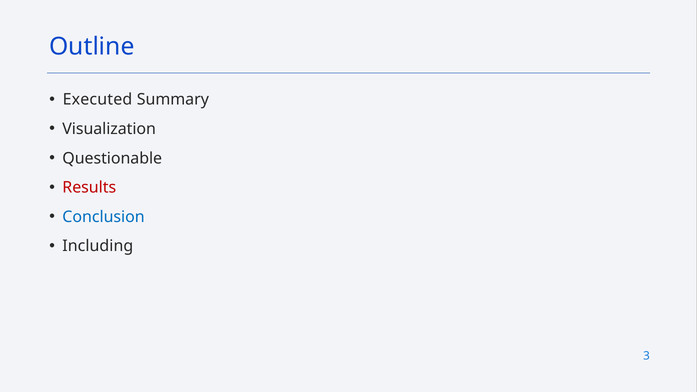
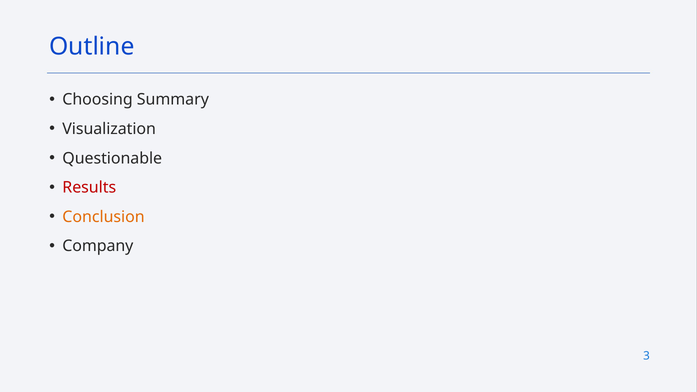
Executed: Executed -> Choosing
Conclusion colour: blue -> orange
Including: Including -> Company
